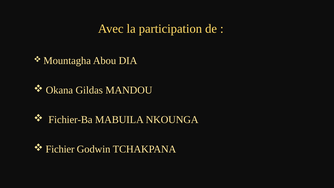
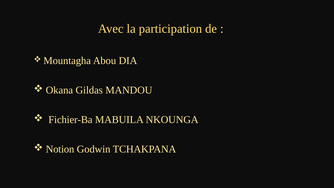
Fichier: Fichier -> Notion
